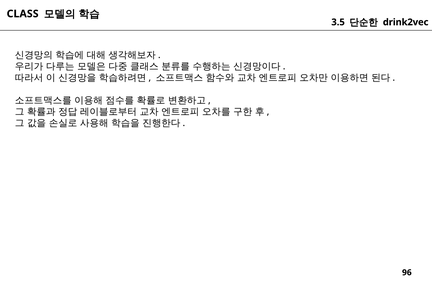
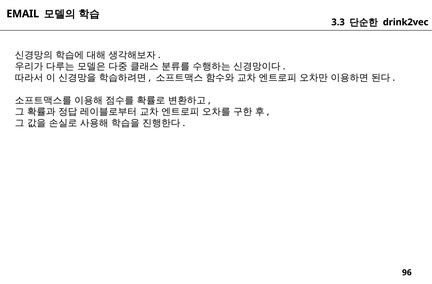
CLASS: CLASS -> EMAIL
3.5: 3.5 -> 3.3
